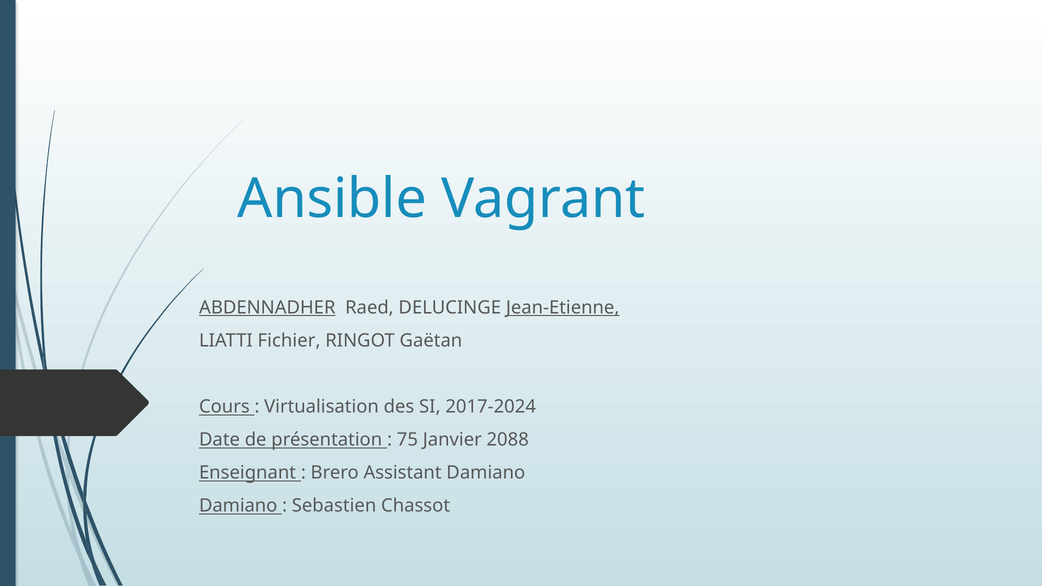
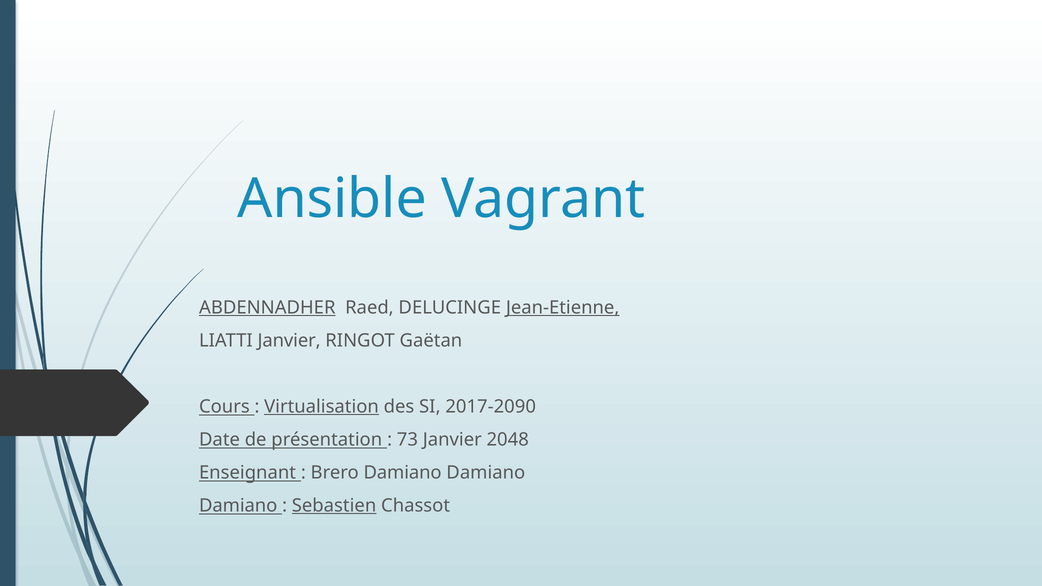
LIATTI Fichier: Fichier -> Janvier
Virtualisation underline: none -> present
2017-2024: 2017-2024 -> 2017-2090
75: 75 -> 73
2088: 2088 -> 2048
Brero Assistant: Assistant -> Damiano
Sebastien underline: none -> present
